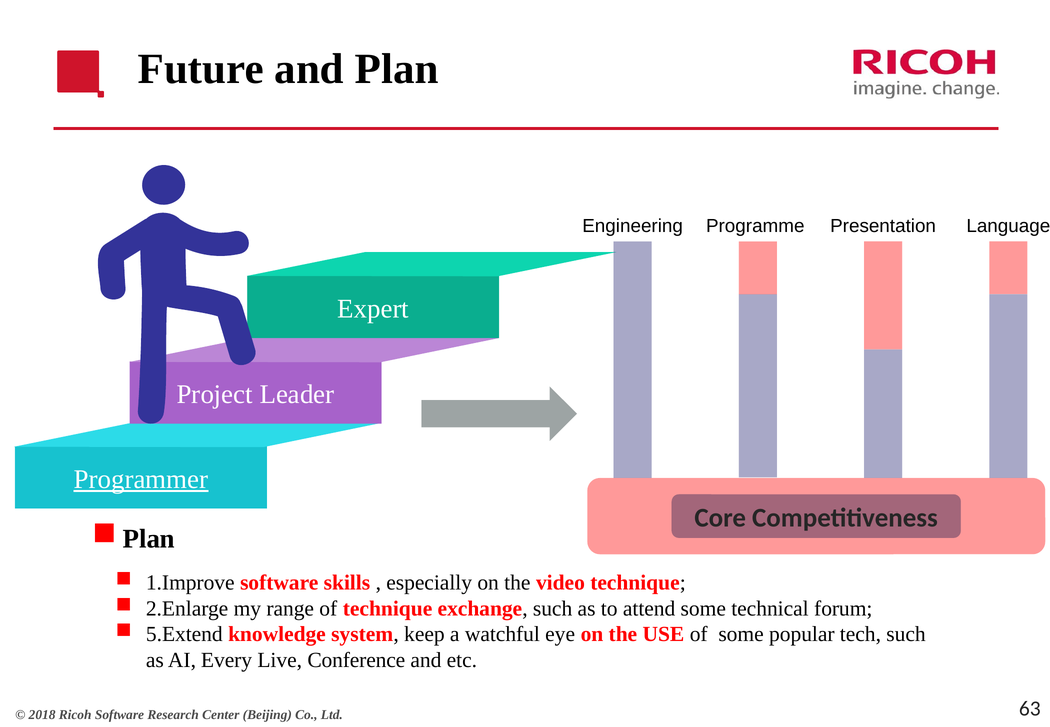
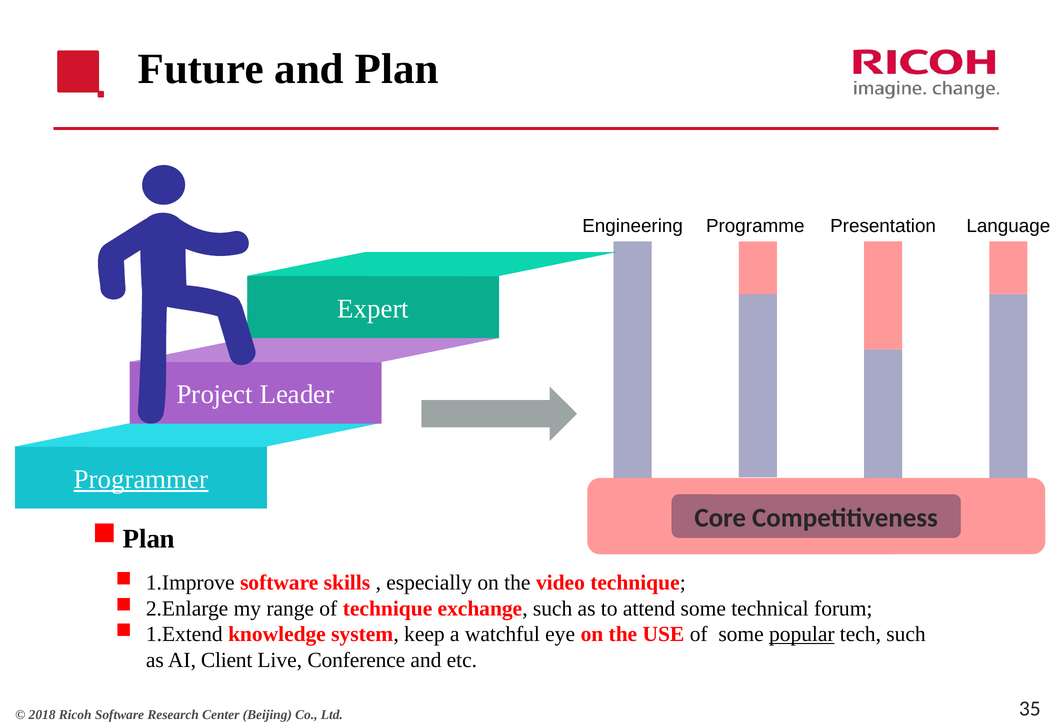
5.Extend: 5.Extend -> 1.Extend
popular underline: none -> present
Every: Every -> Client
63: 63 -> 35
